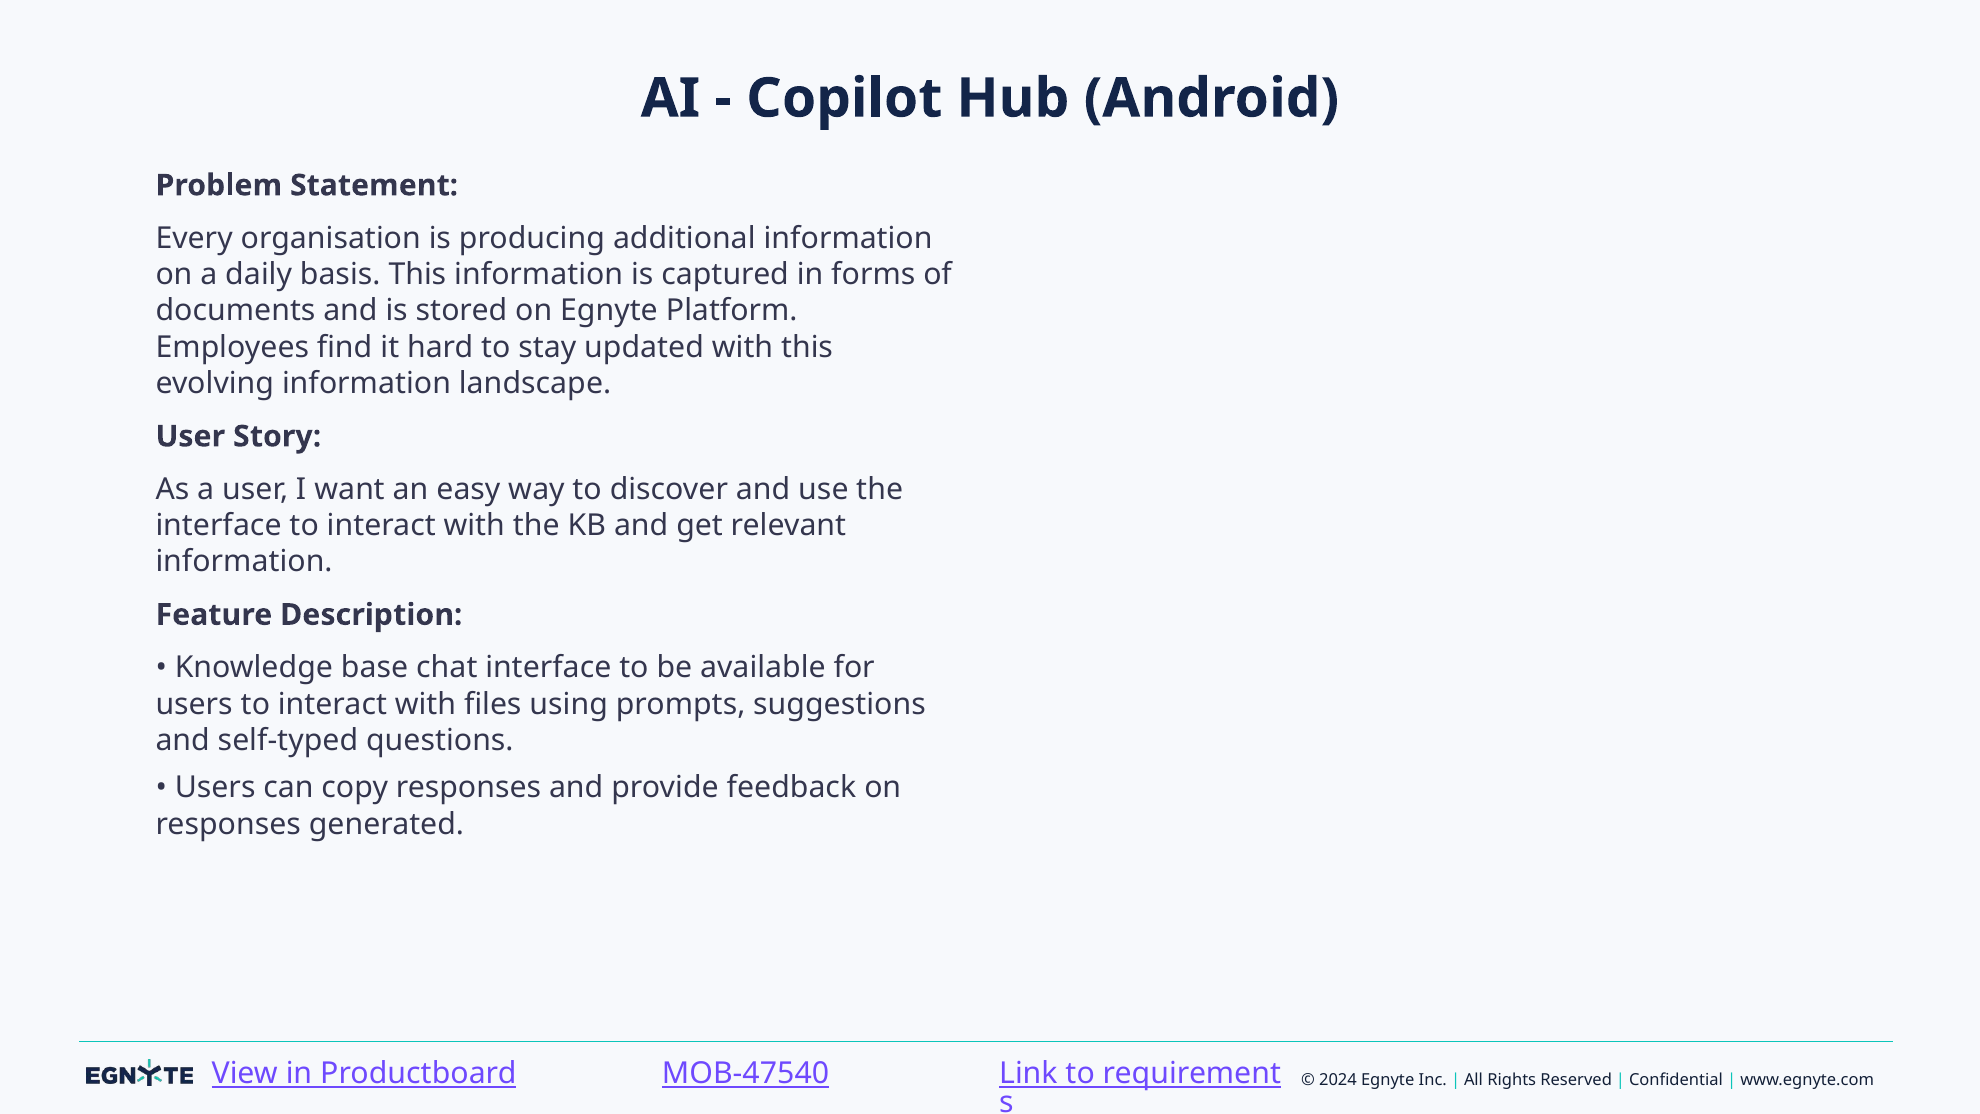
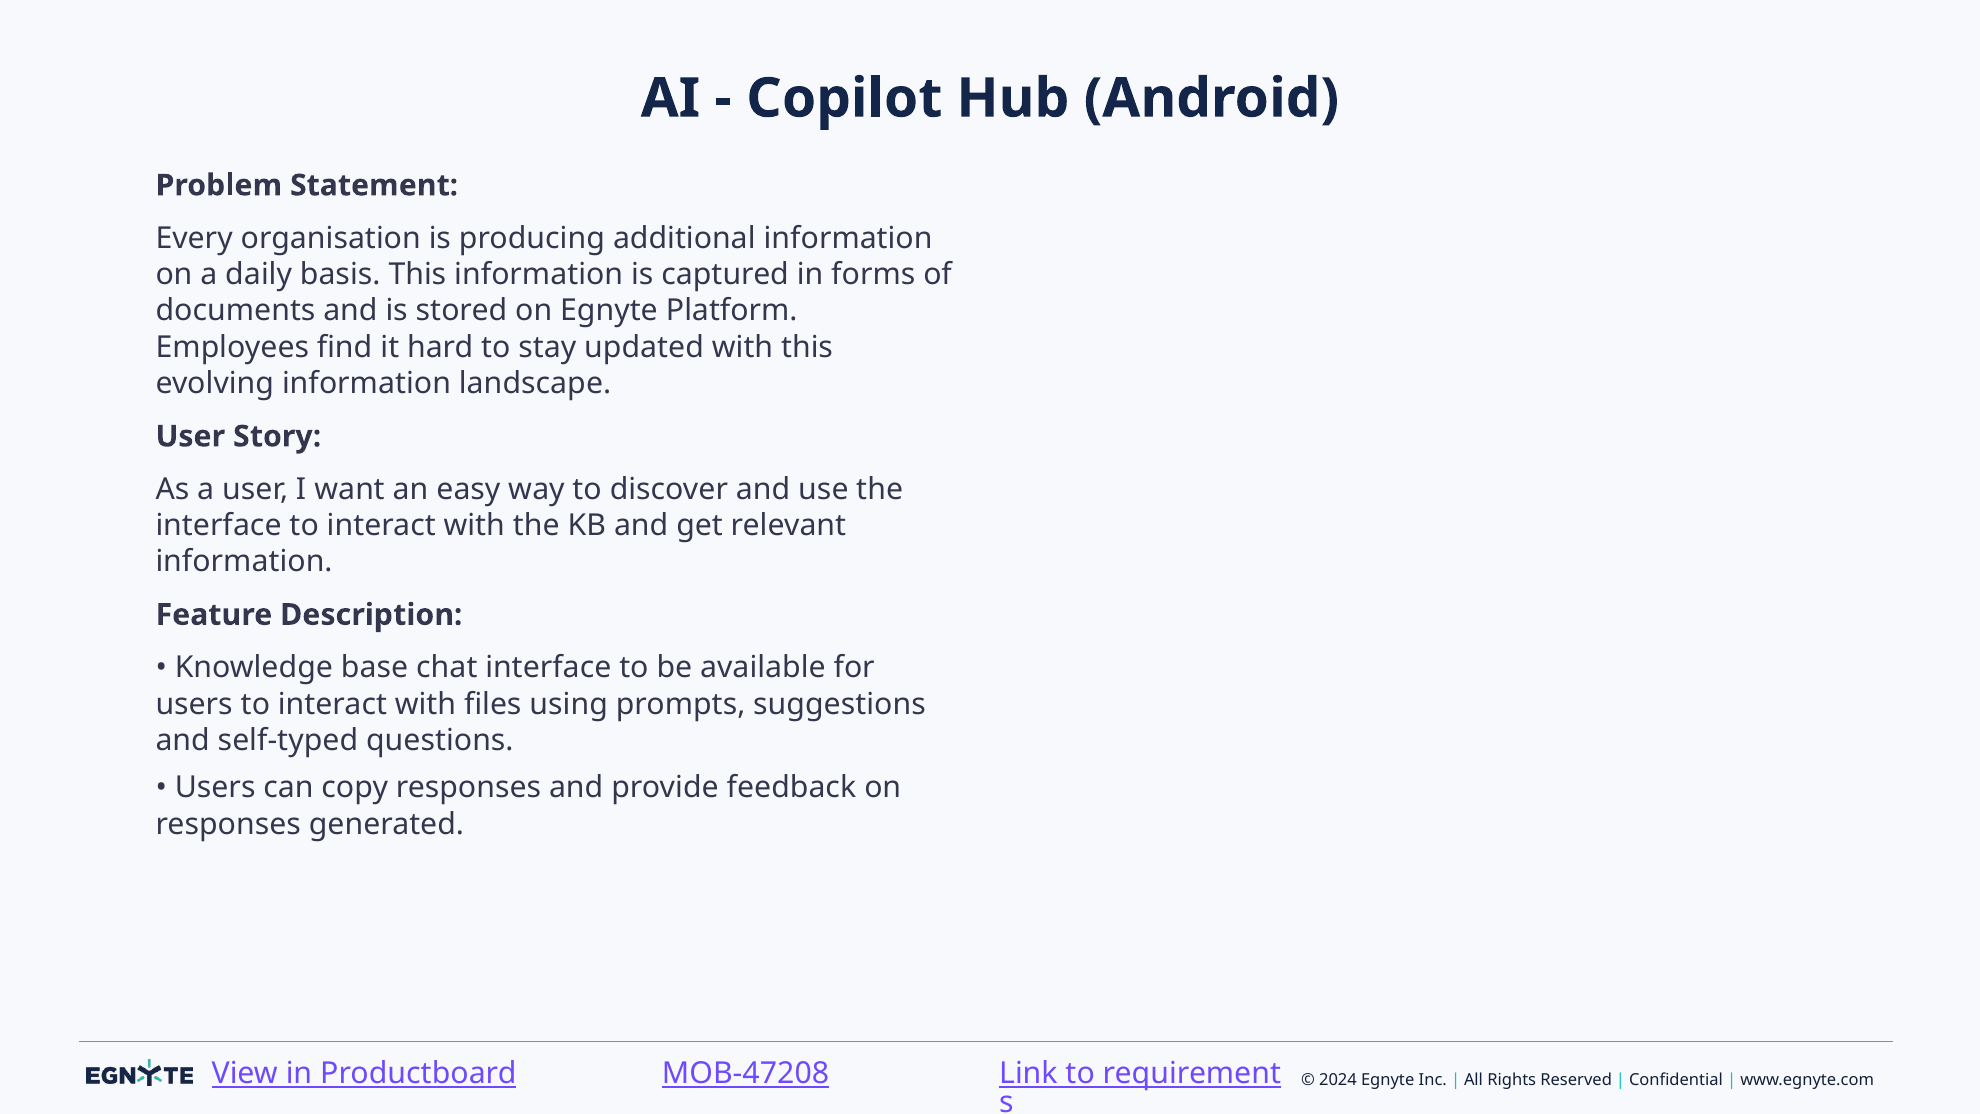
MOB-47540: MOB-47540 -> MOB-47208
